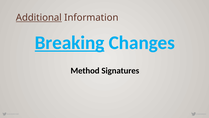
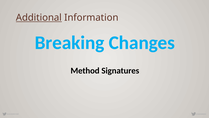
Breaking underline: present -> none
